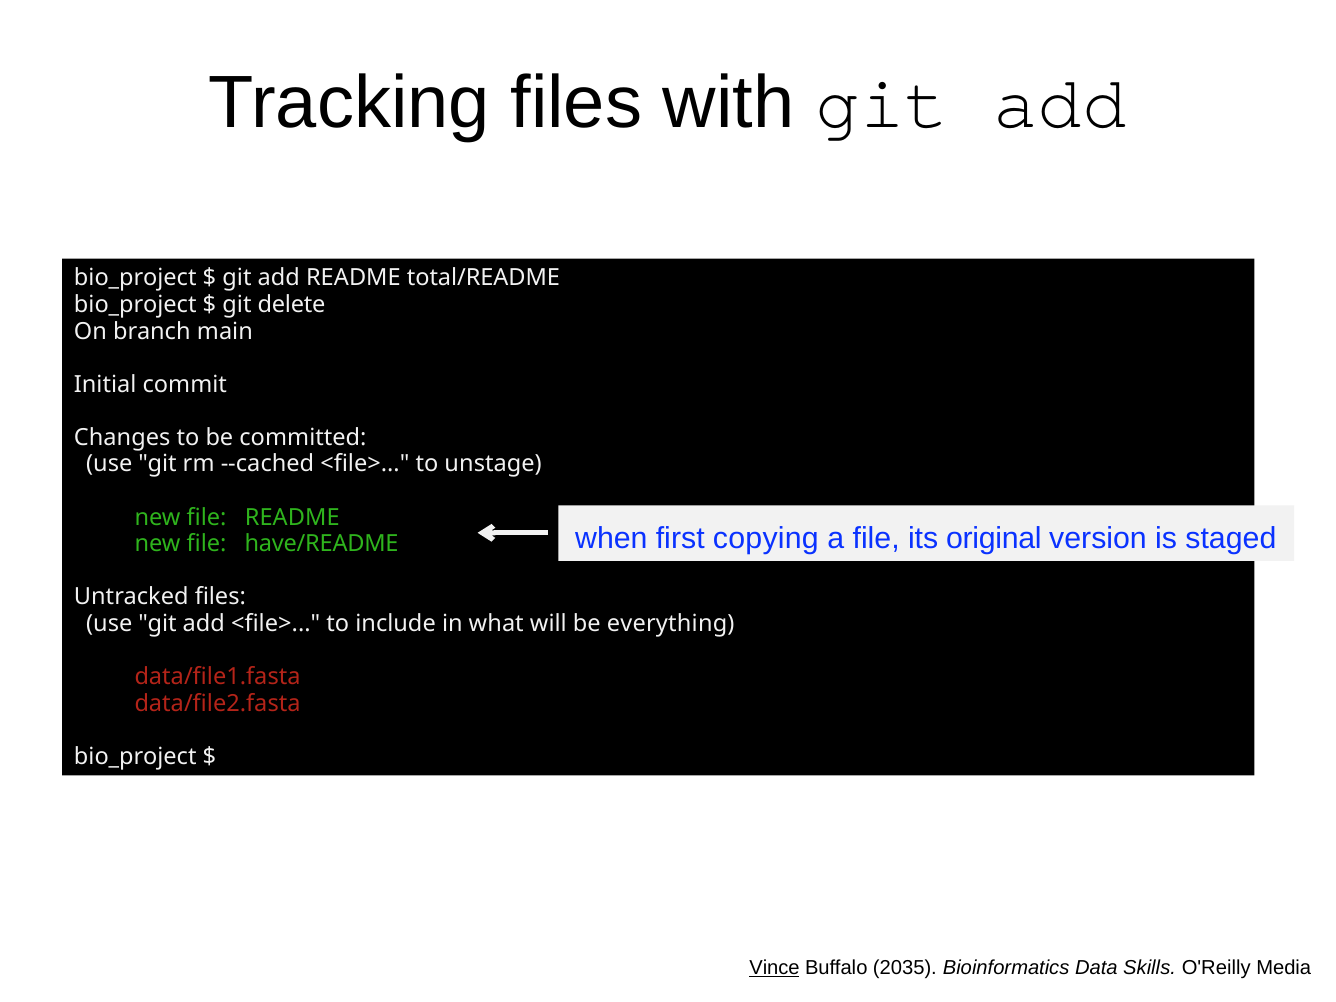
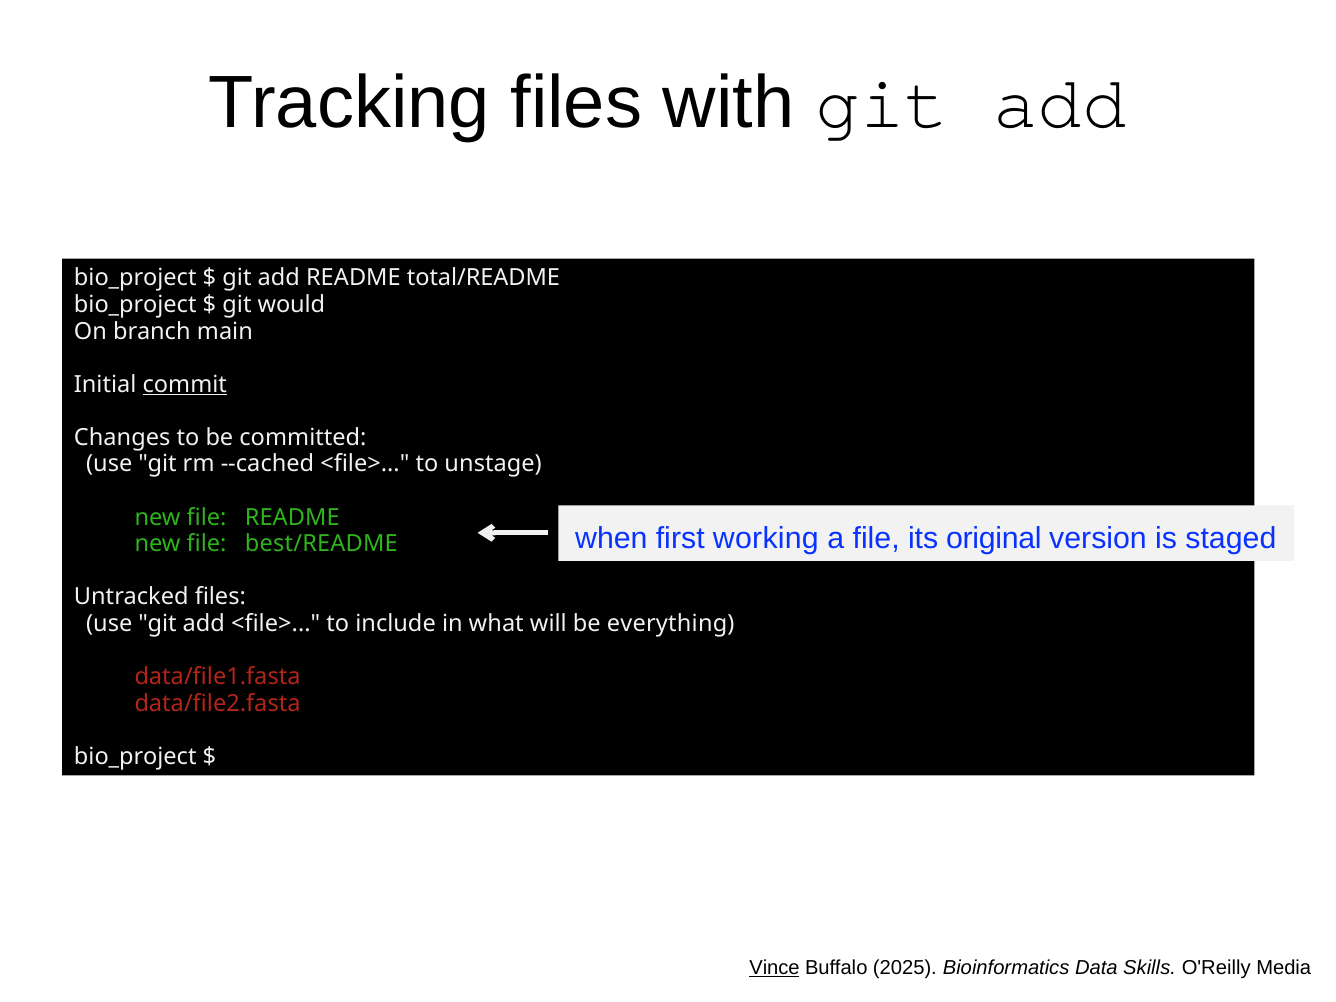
delete: delete -> would
commit underline: none -> present
copying: copying -> working
have/README: have/README -> best/README
2035: 2035 -> 2025
